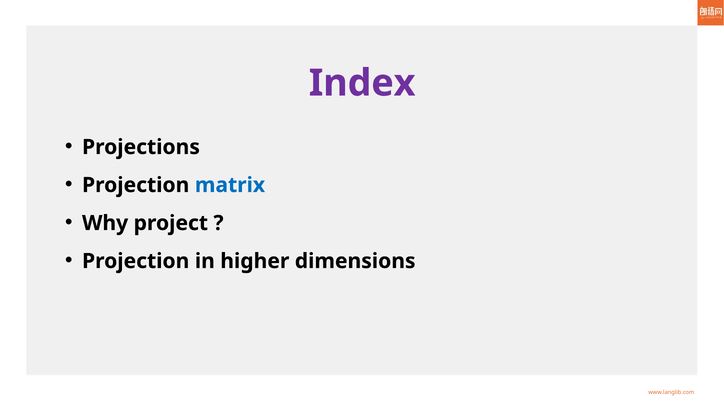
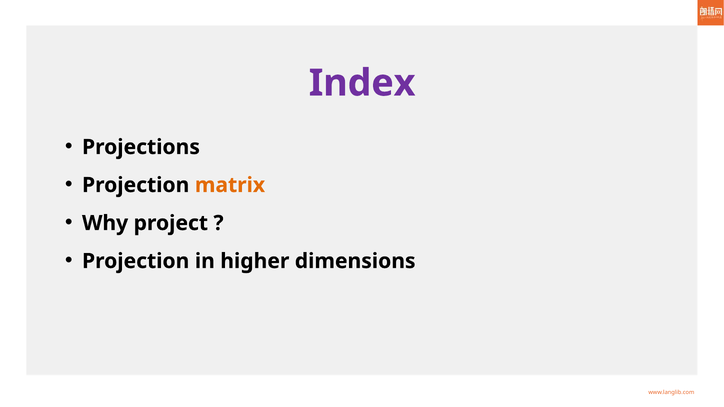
matrix colour: blue -> orange
